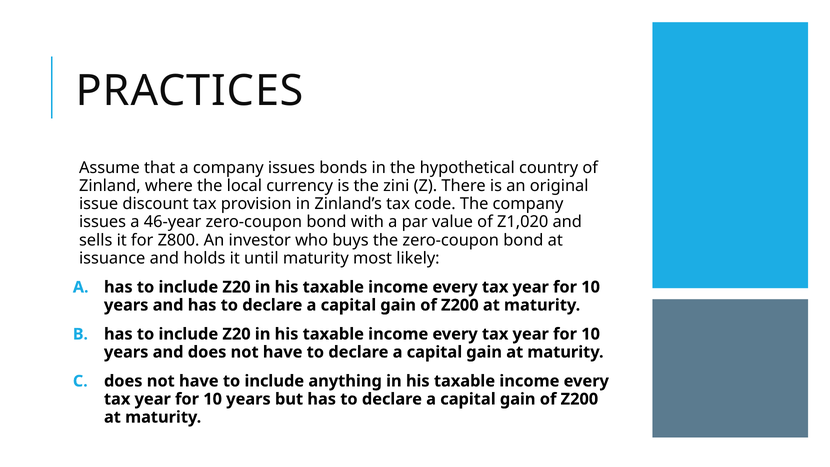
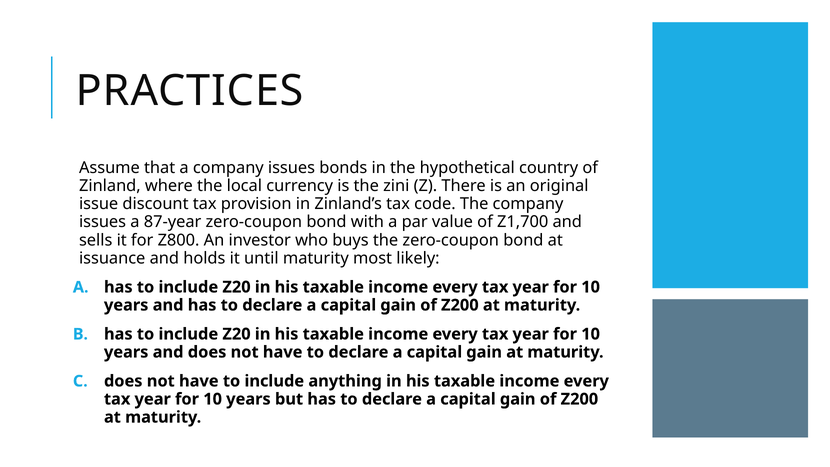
46-year: 46-year -> 87-year
Z1,020: Z1,020 -> Z1,700
